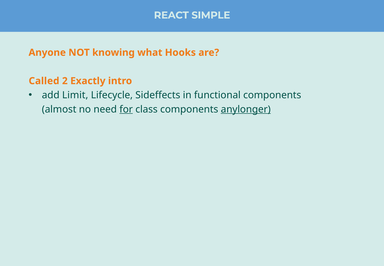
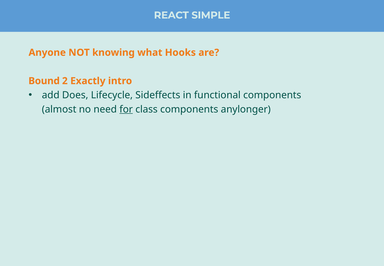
Called: Called -> Bound
Limit: Limit -> Does
anylonger underline: present -> none
